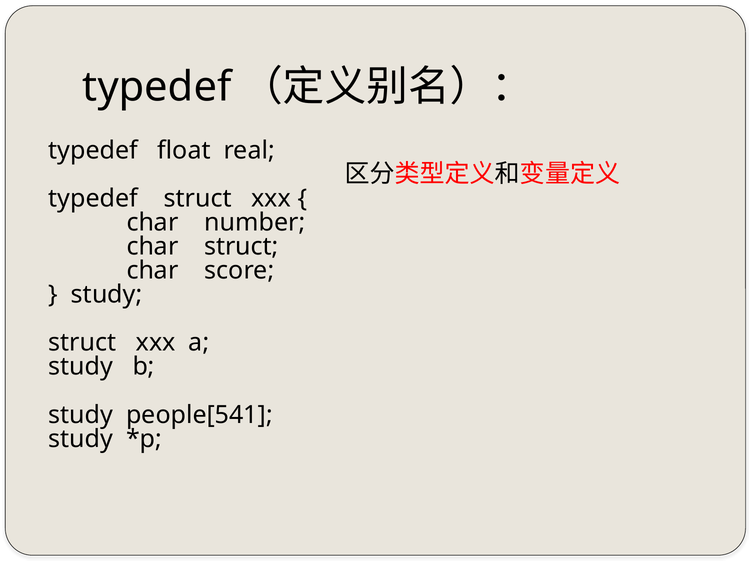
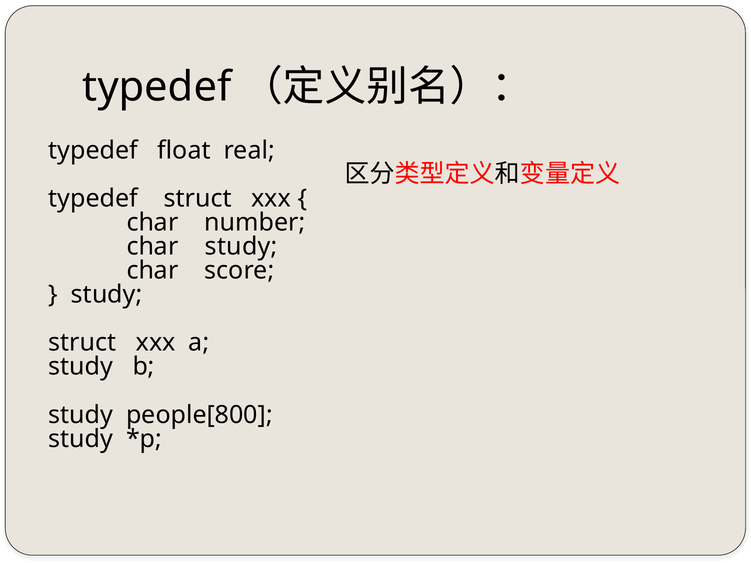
char struct: struct -> study
people[541: people[541 -> people[800
